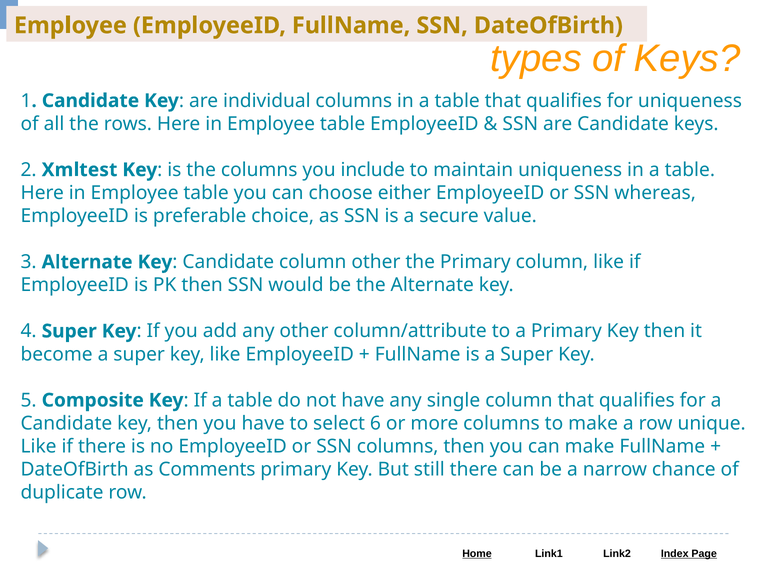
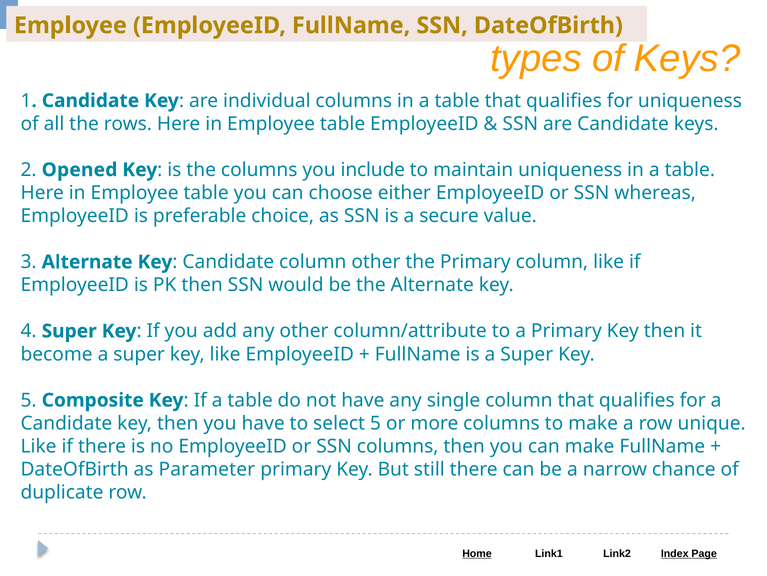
Xmltest: Xmltest -> Opened
select 6: 6 -> 5
Comments: Comments -> Parameter
